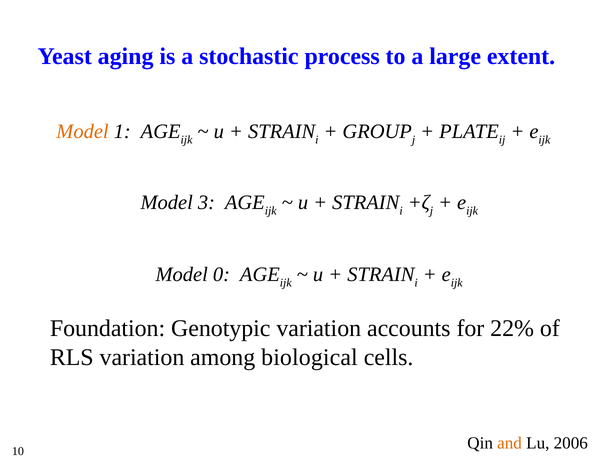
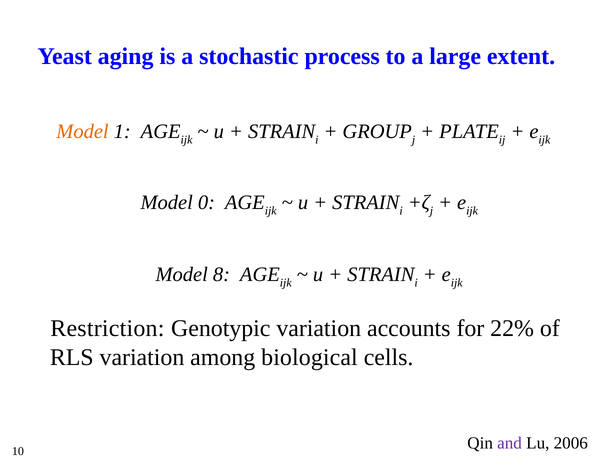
3: 3 -> 0
0: 0 -> 8
Foundation: Foundation -> Restriction
and colour: orange -> purple
